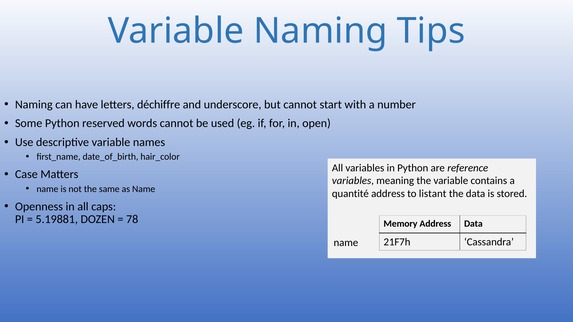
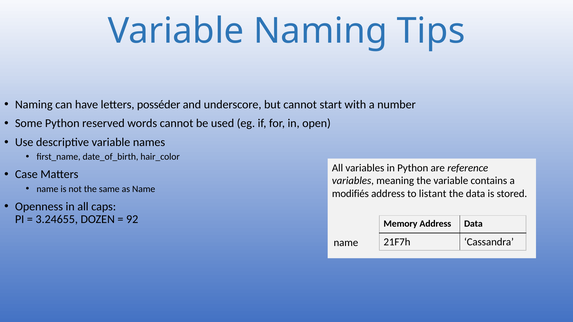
déchiffre: déchiffre -> posséder
quantité: quantité -> modifiés
5.19881: 5.19881 -> 3.24655
78: 78 -> 92
